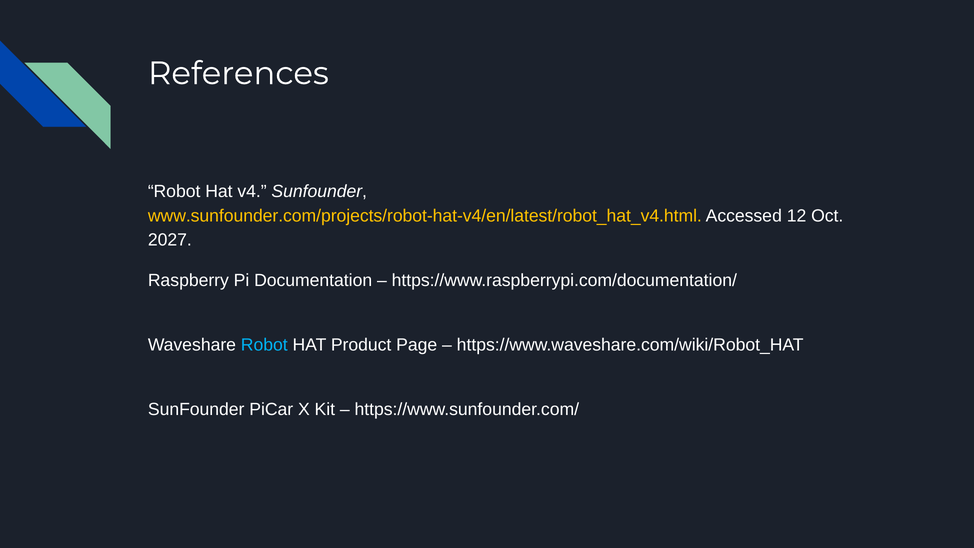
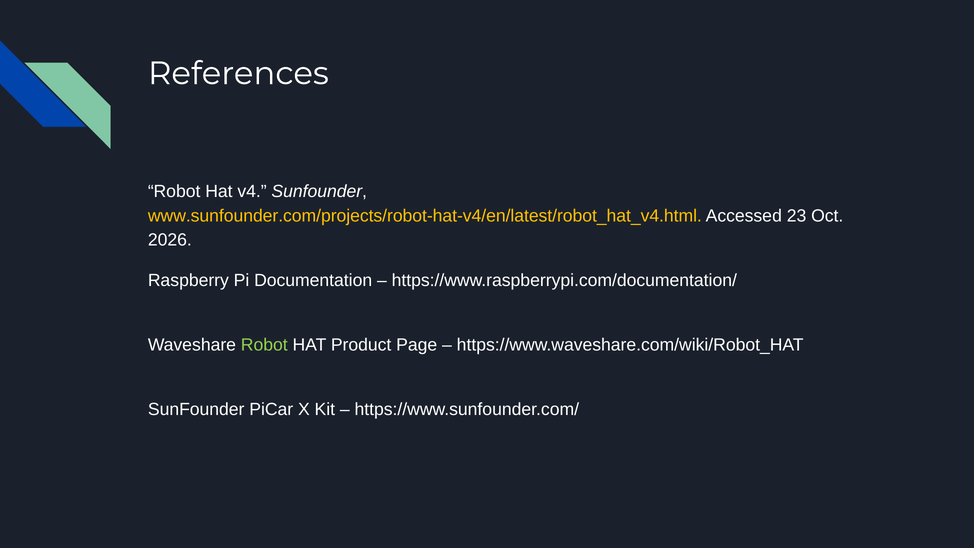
12: 12 -> 23
2027: 2027 -> 2026
Robot at (264, 345) colour: light blue -> light green
